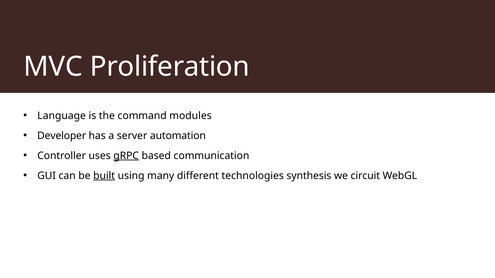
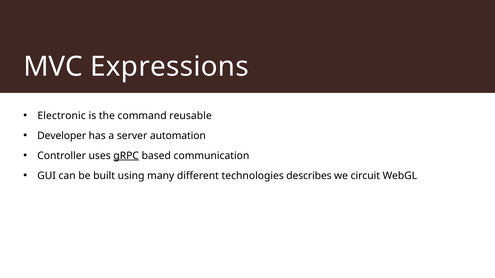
Proliferation: Proliferation -> Expressions
Language: Language -> Electronic
modules: modules -> reusable
built underline: present -> none
synthesis: synthesis -> describes
